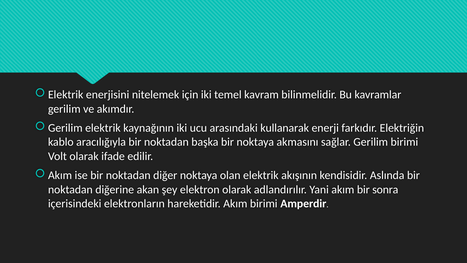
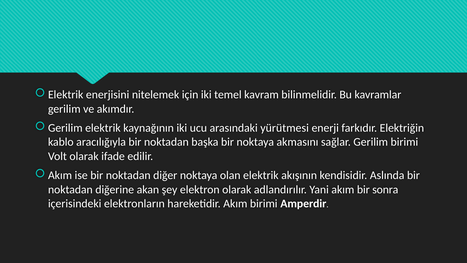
kullanarak: kullanarak -> yürütmesi
